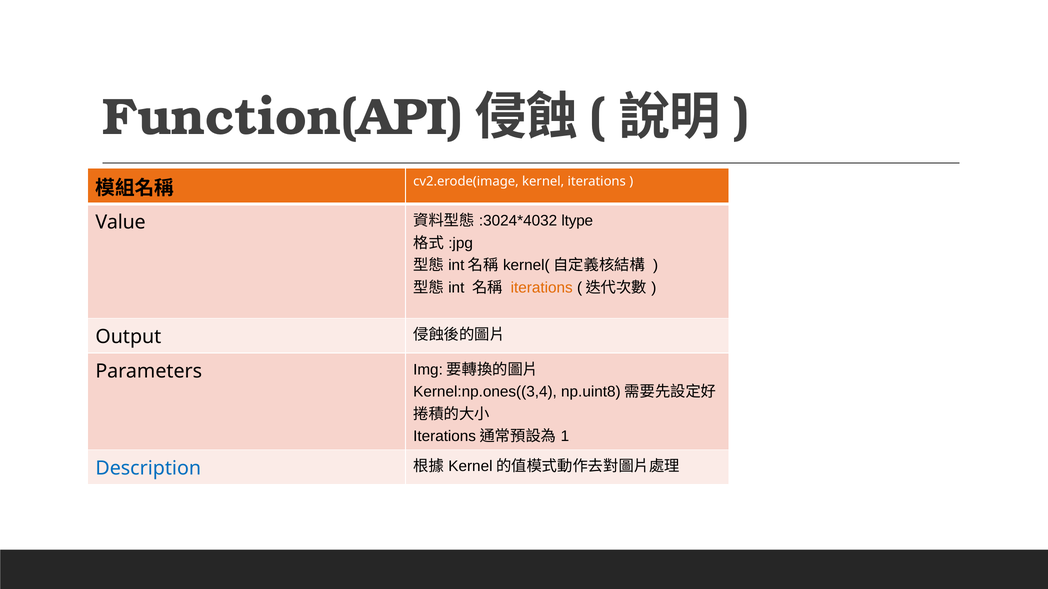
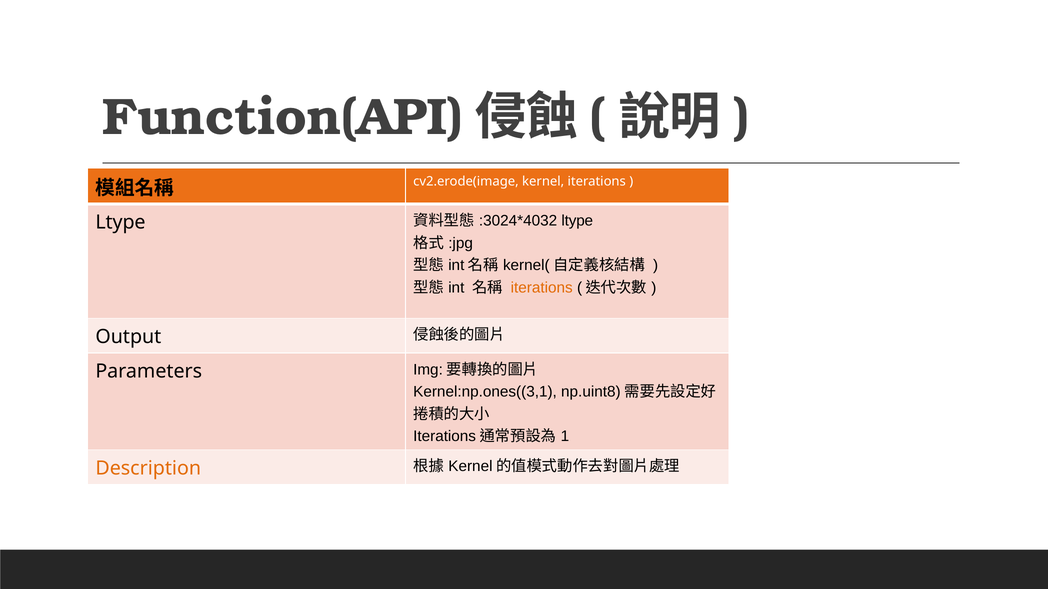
Value at (121, 223): Value -> Ltype
Kernel:np.ones((3,4: Kernel:np.ones((3,4 -> Kernel:np.ones((3,1
Description colour: blue -> orange
